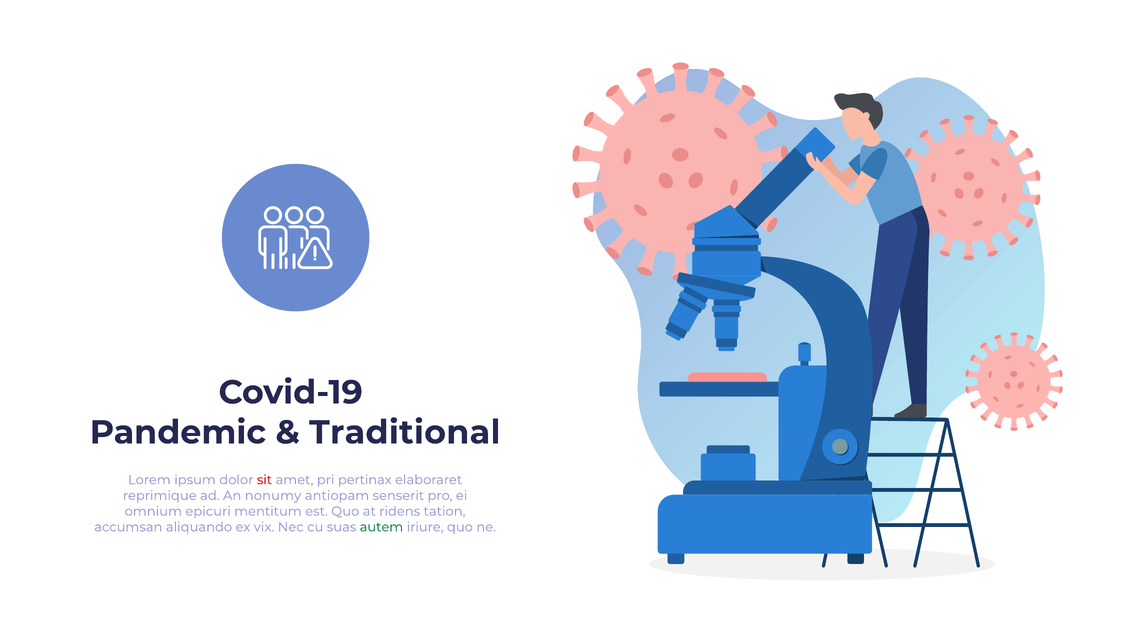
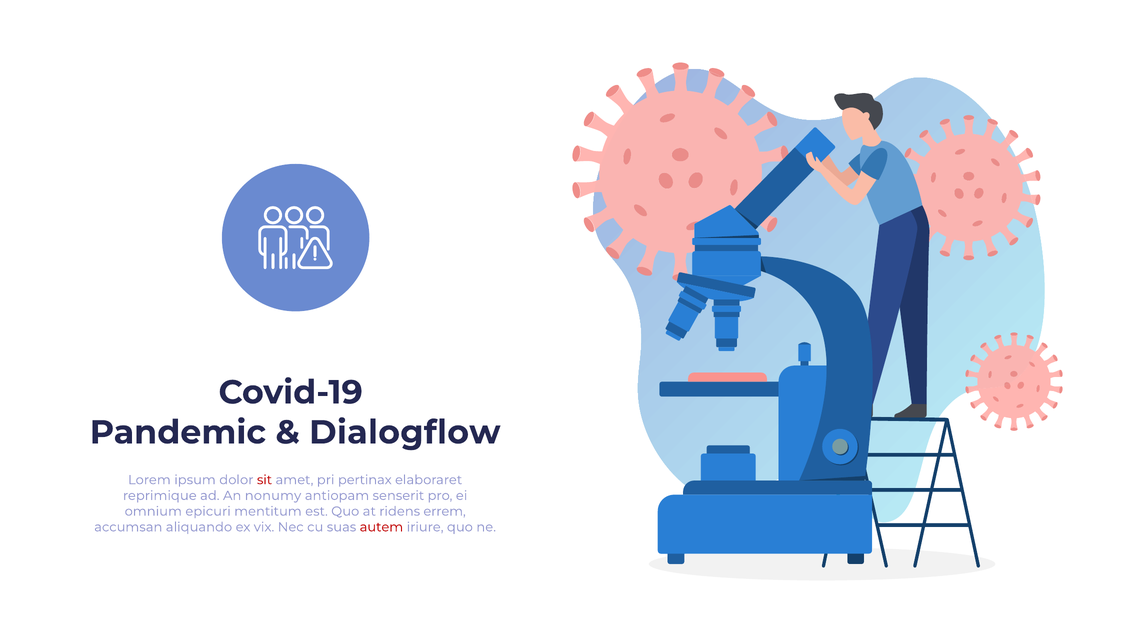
Traditional: Traditional -> Dialogflow
tation: tation -> errem
autem colour: green -> red
